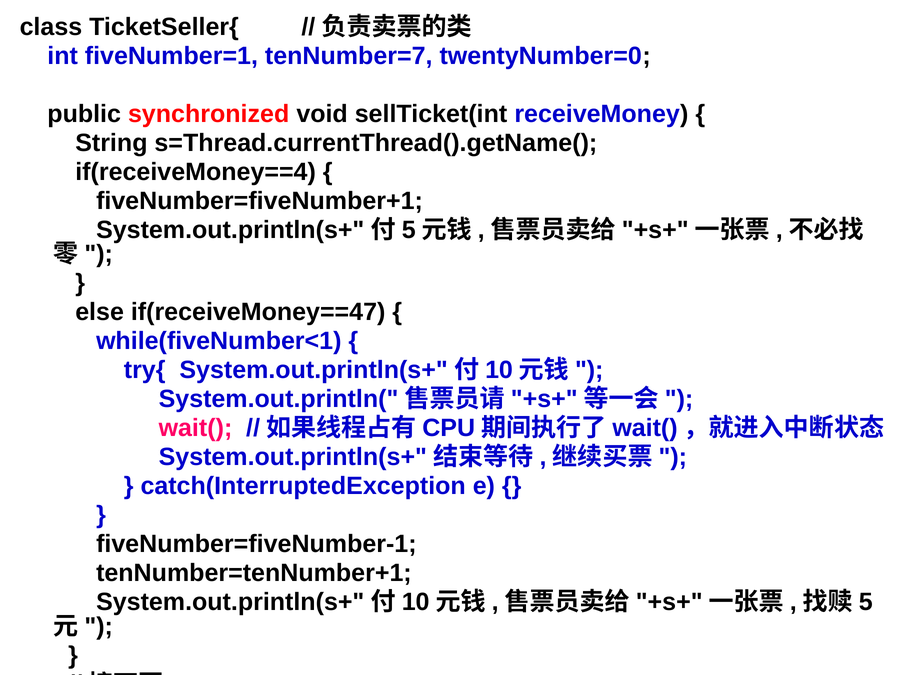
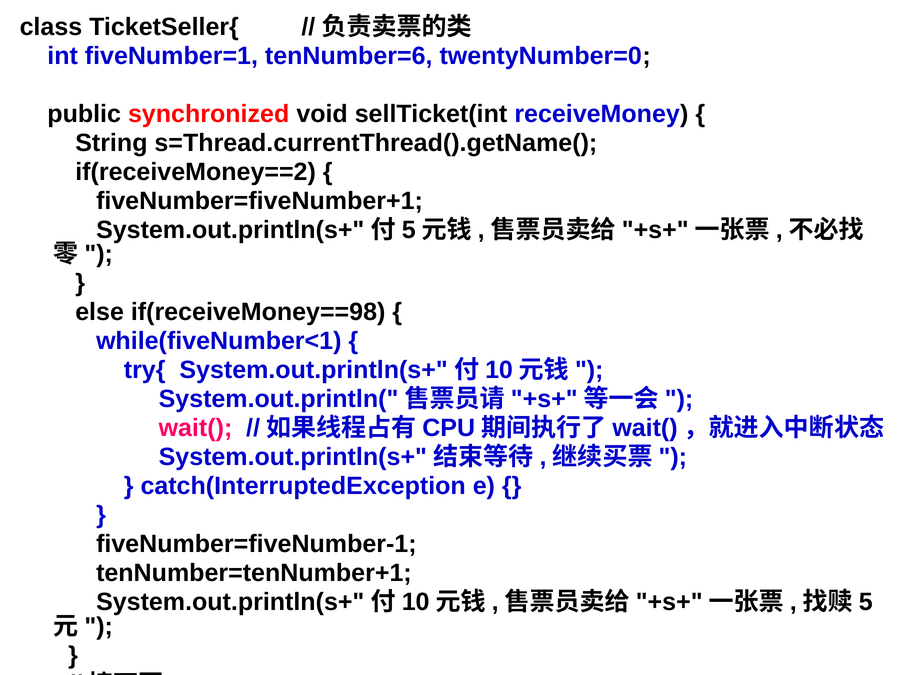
tenNumber=7: tenNumber=7 -> tenNumber=6
if(receiveMoney==4: if(receiveMoney==4 -> if(receiveMoney==2
if(receiveMoney==47: if(receiveMoney==47 -> if(receiveMoney==98
